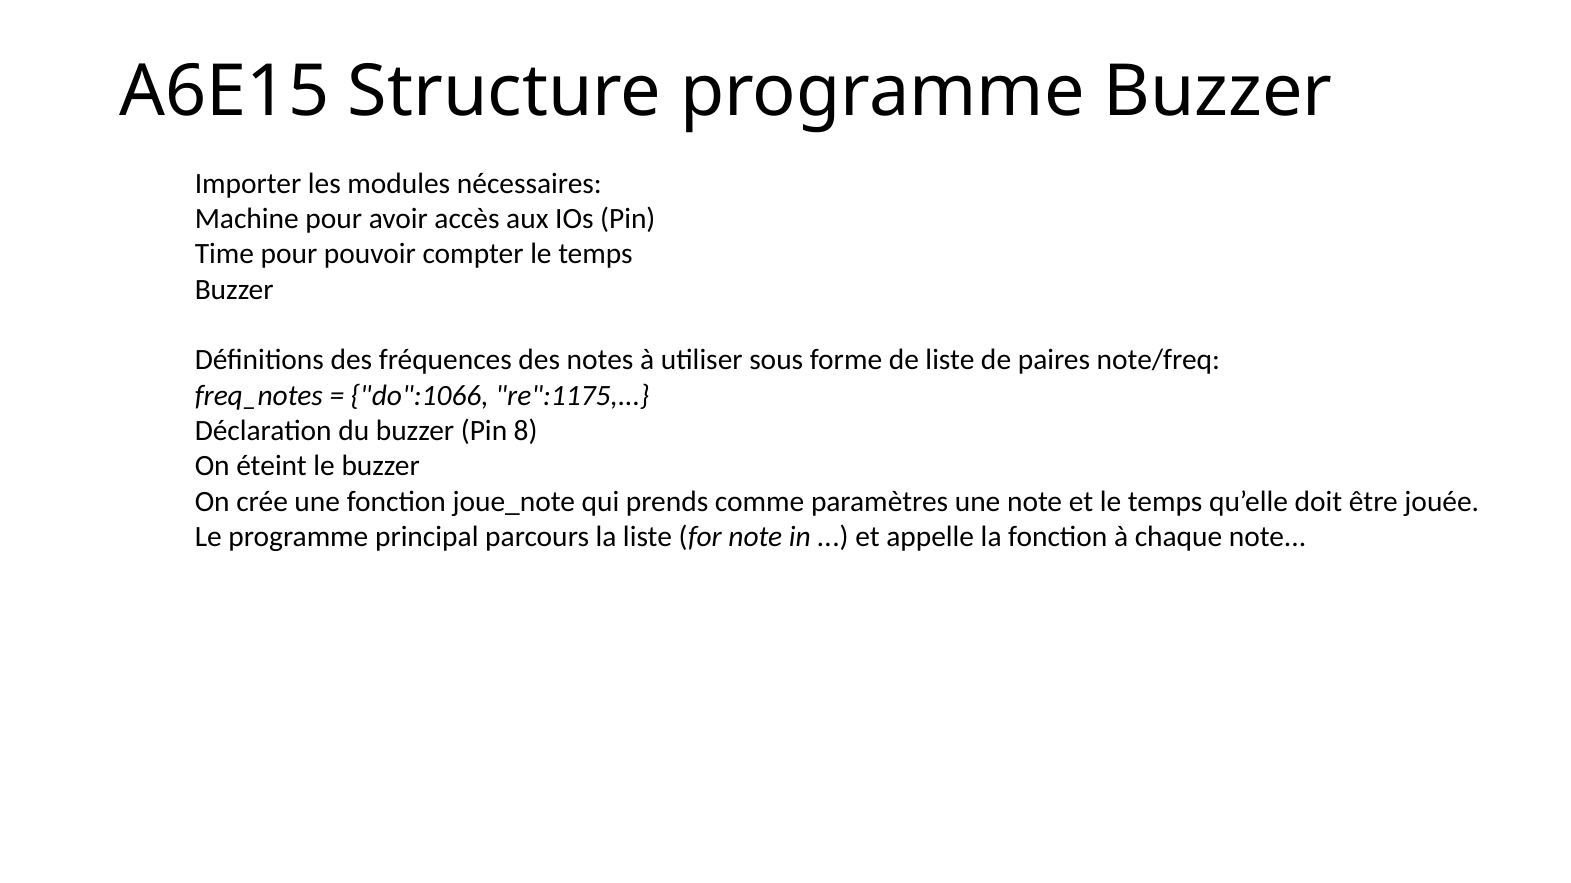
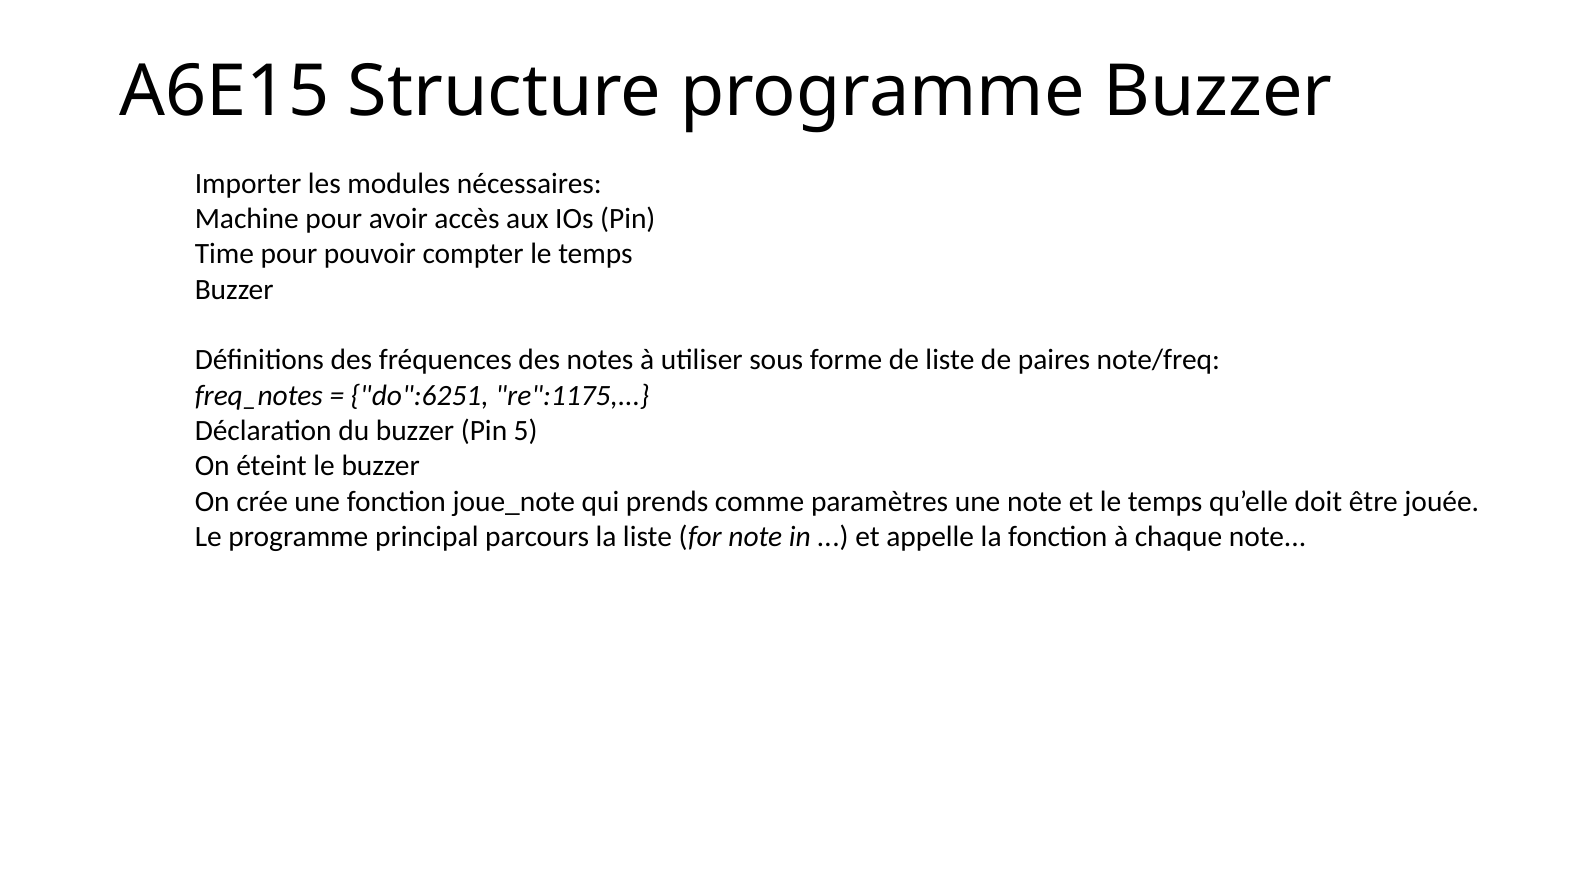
do":1066: do":1066 -> do":6251
8: 8 -> 5
